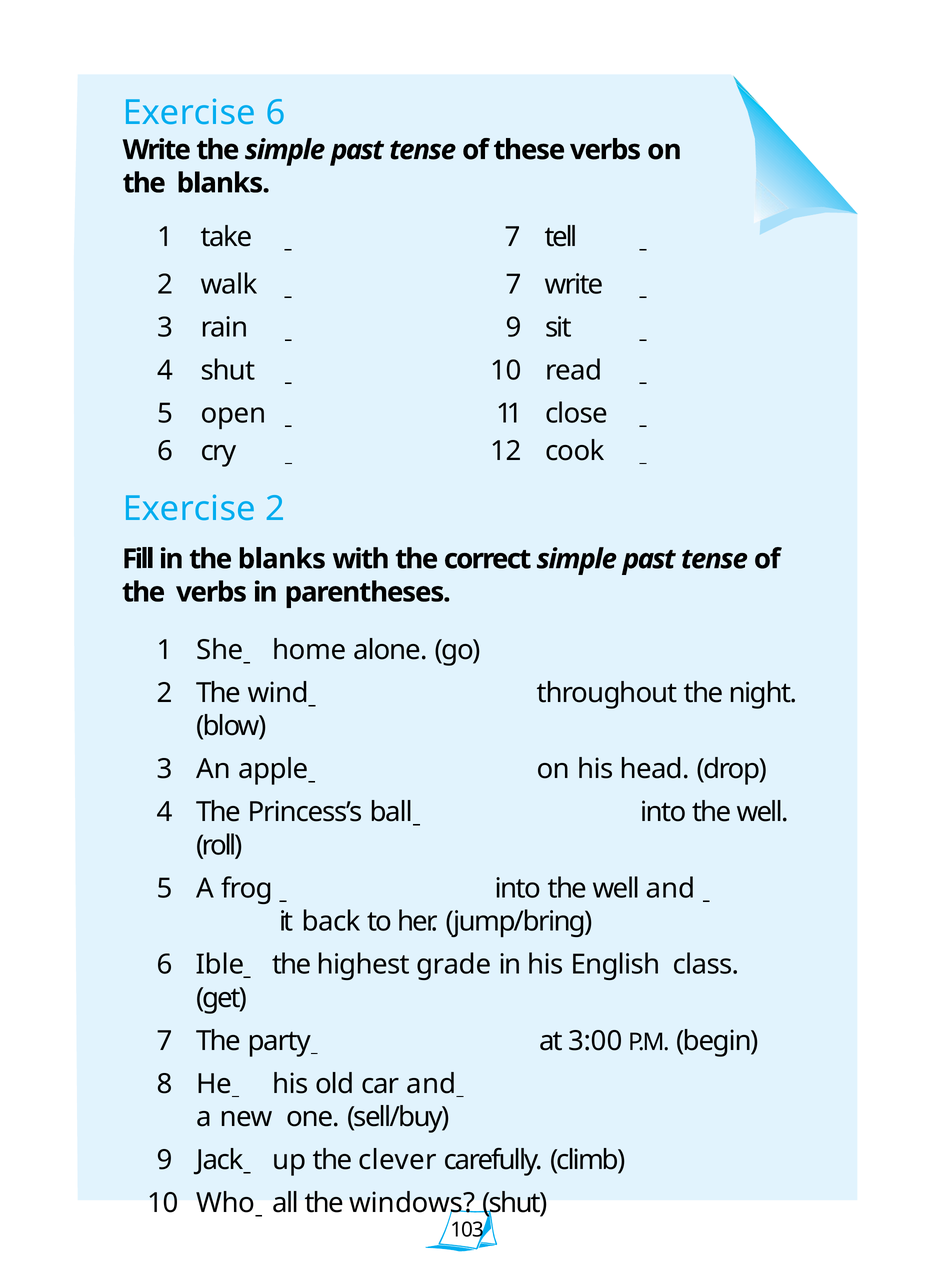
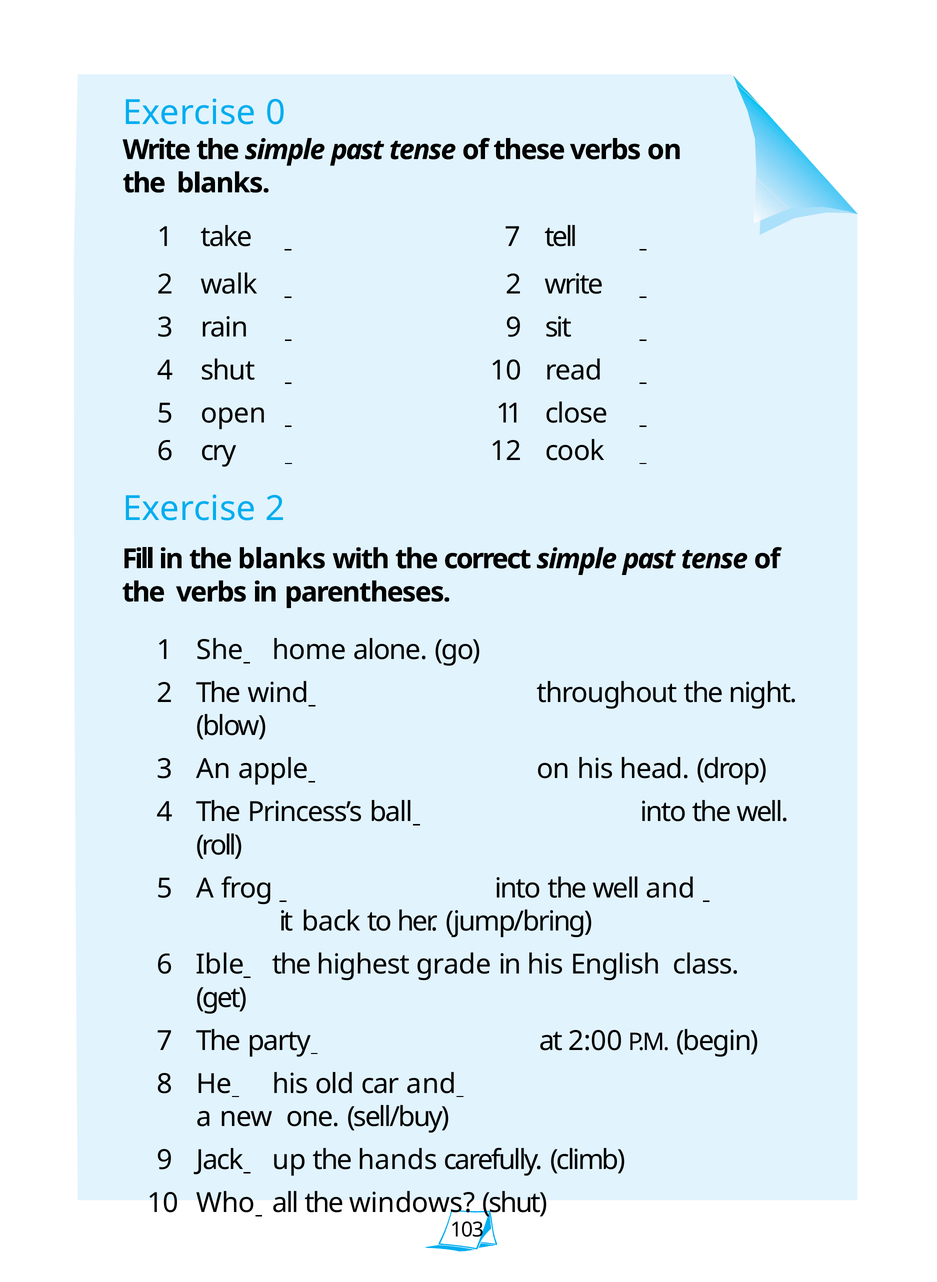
Exercise 6: 6 -> 0
walk 7: 7 -> 2
3:00: 3:00 -> 2:00
clever: clever -> hands
